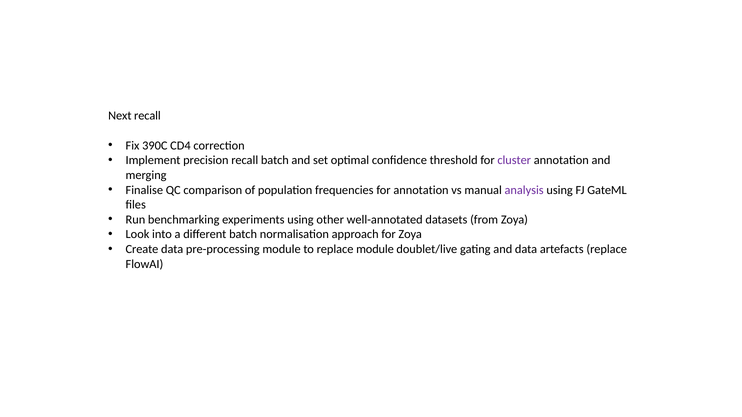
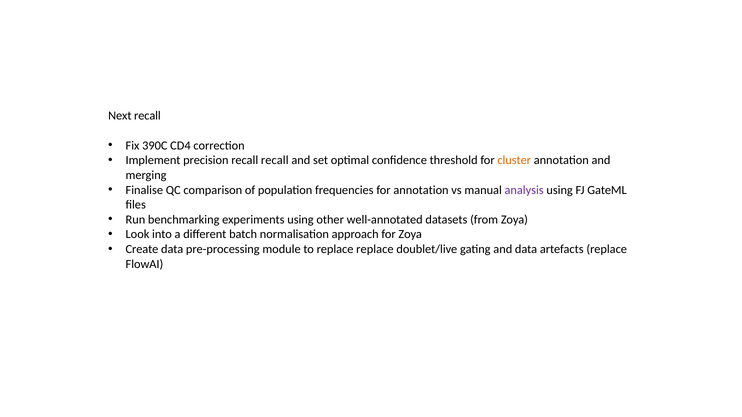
recall batch: batch -> recall
cluster colour: purple -> orange
replace module: module -> replace
